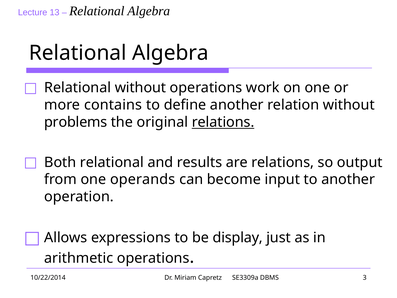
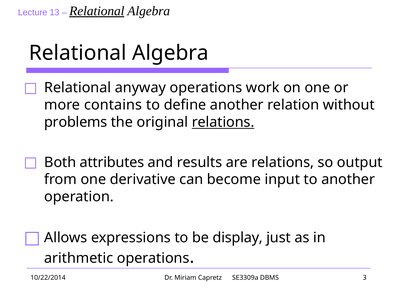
Relational at (97, 11) underline: none -> present
Relational without: without -> anyway
Both relational: relational -> attributes
operands: operands -> derivative
